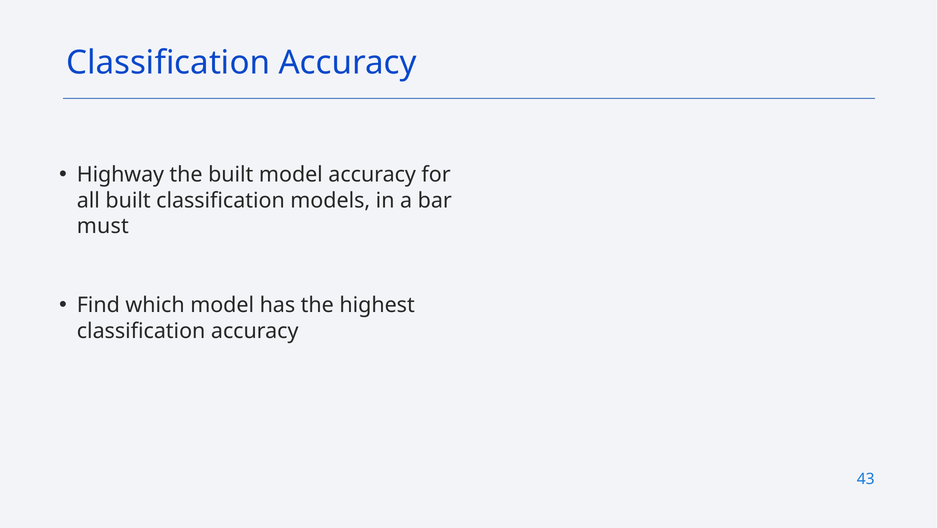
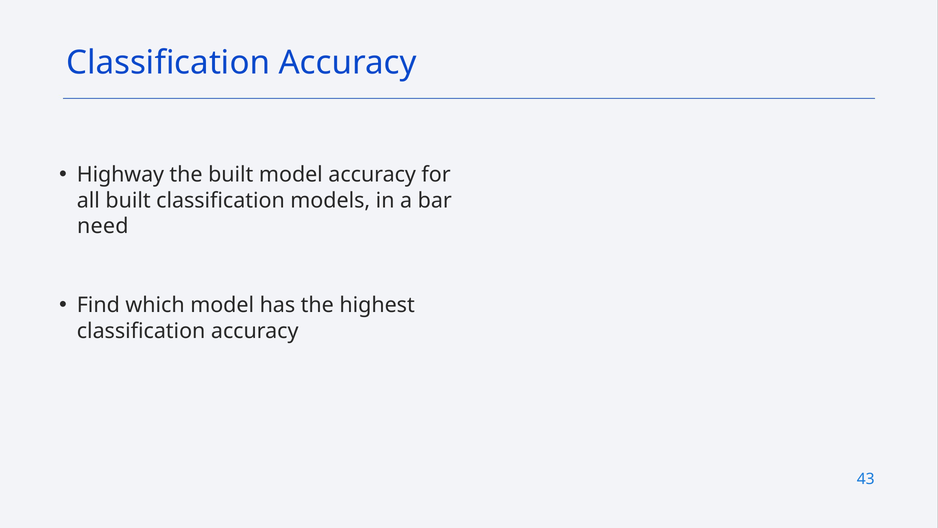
must: must -> need
